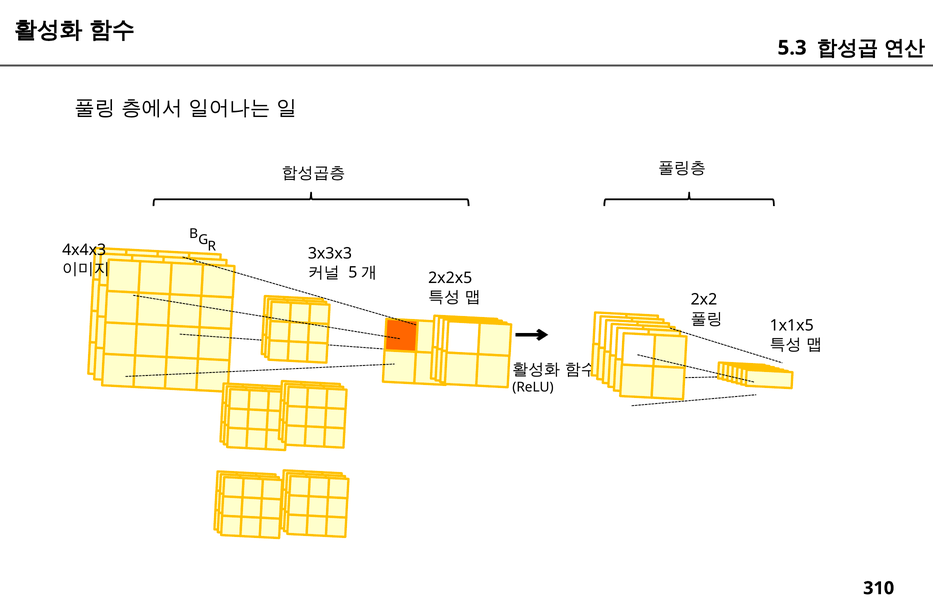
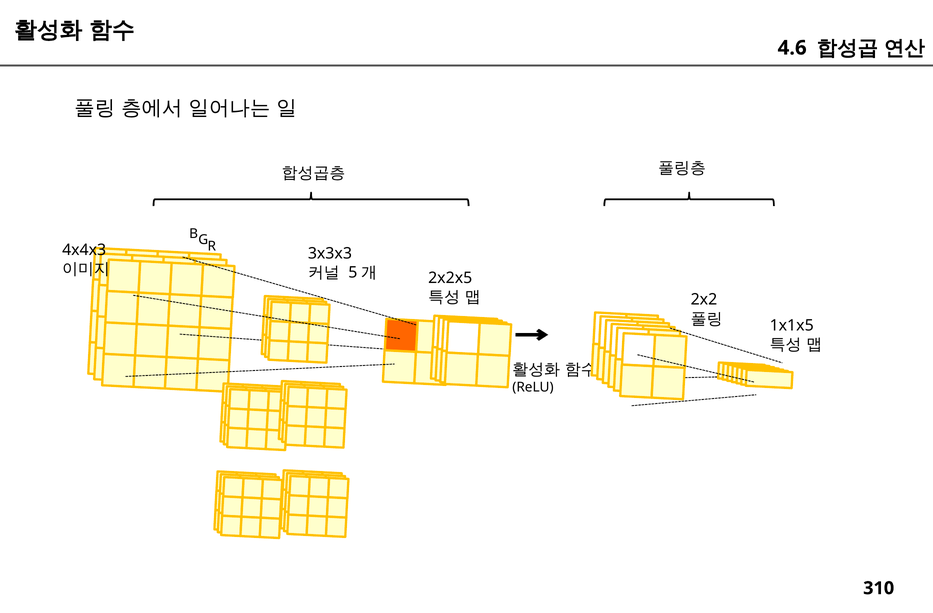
5.3: 5.3 -> 4.6
